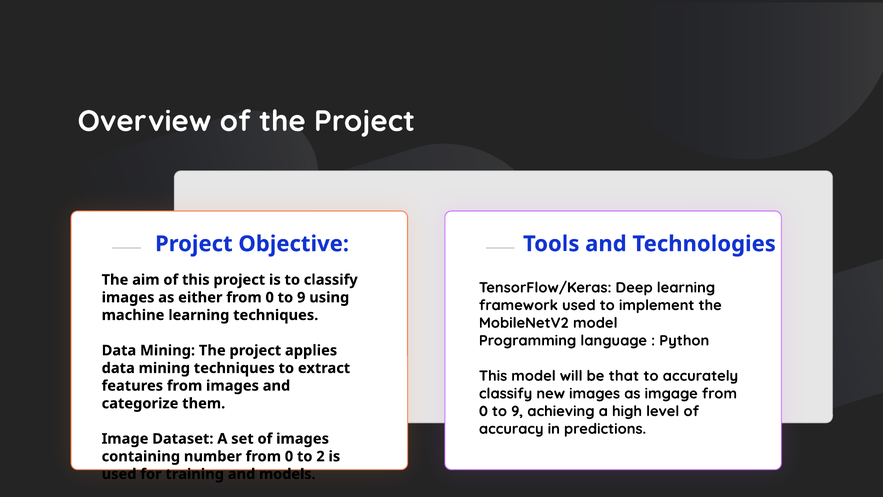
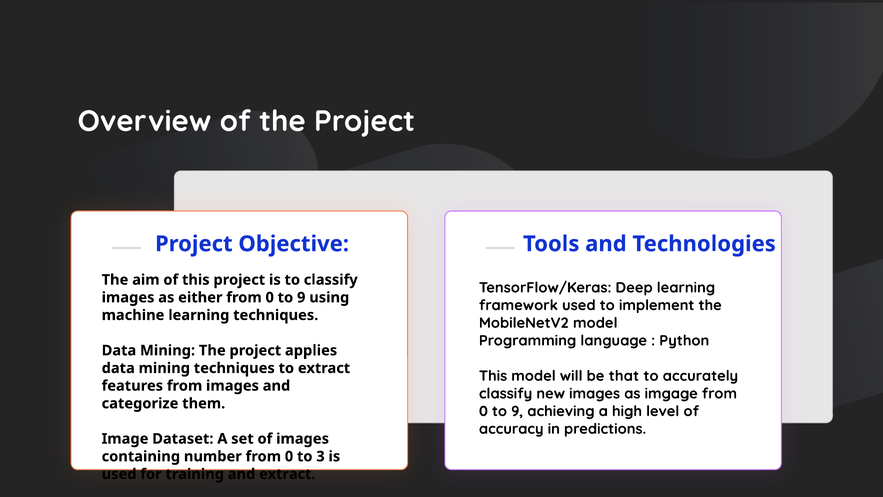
2: 2 -> 3
and models: models -> extract
